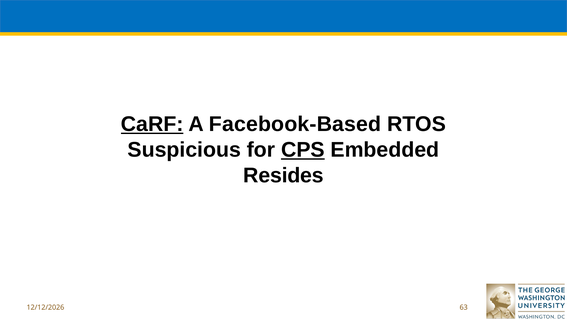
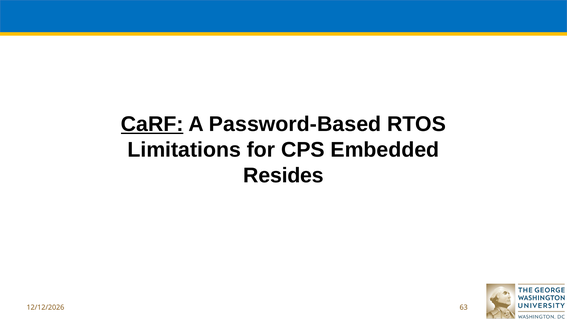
Facebook-Based: Facebook-Based -> Password-Based
Suspicious: Suspicious -> Limitations
CPS underline: present -> none
